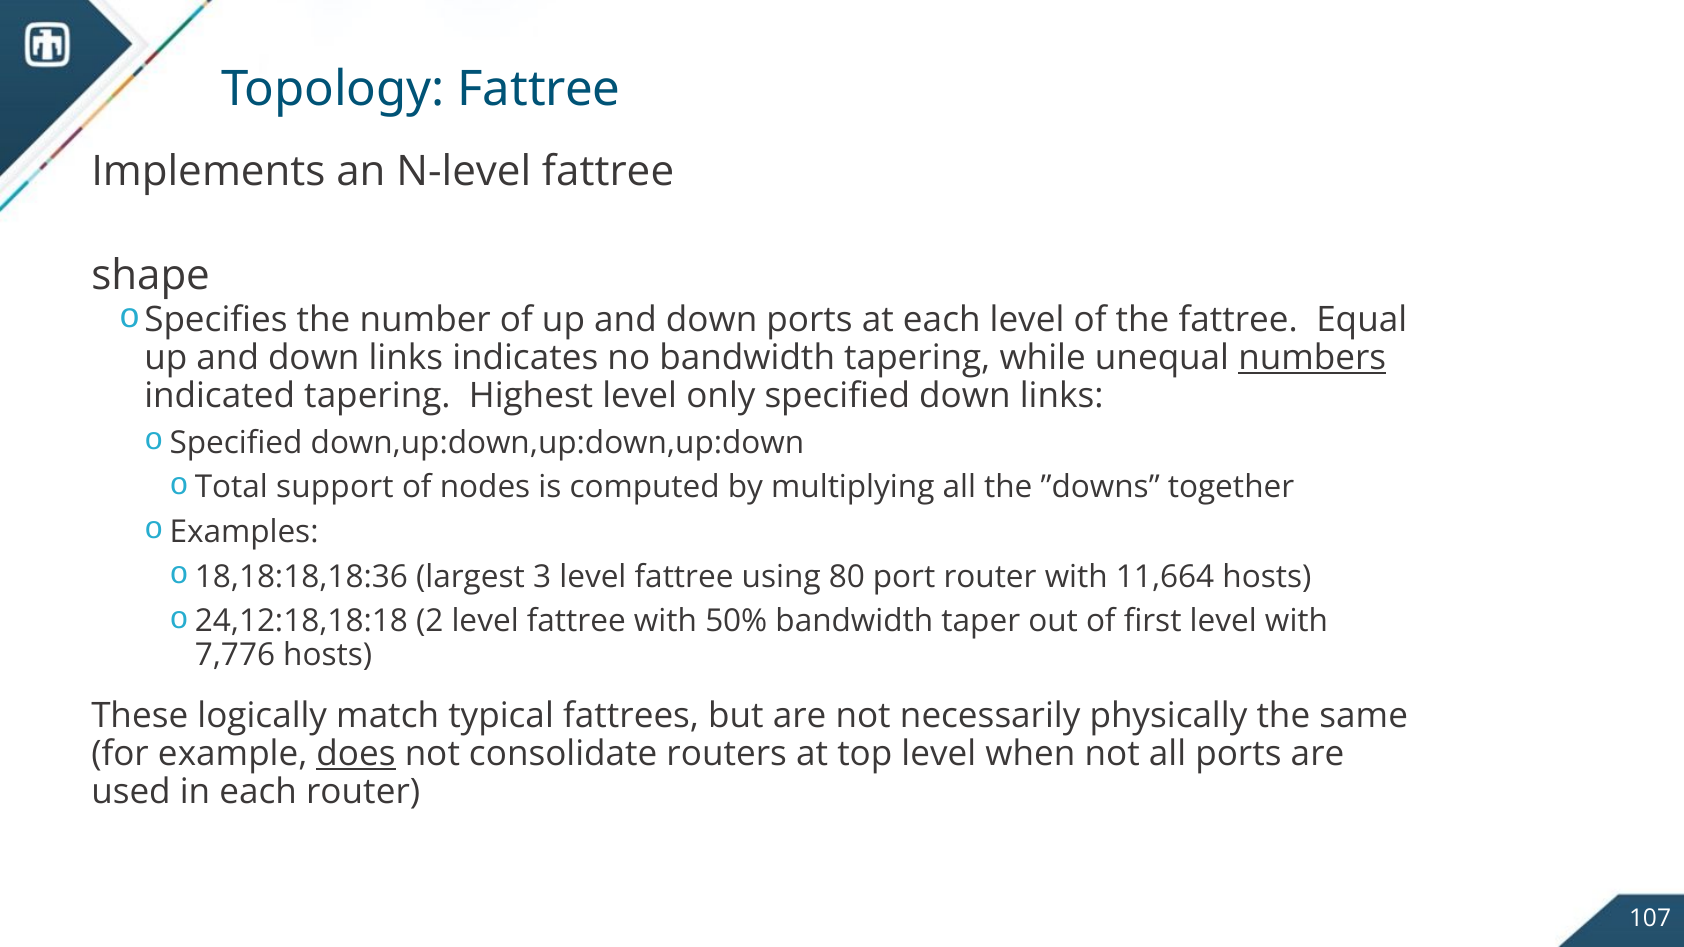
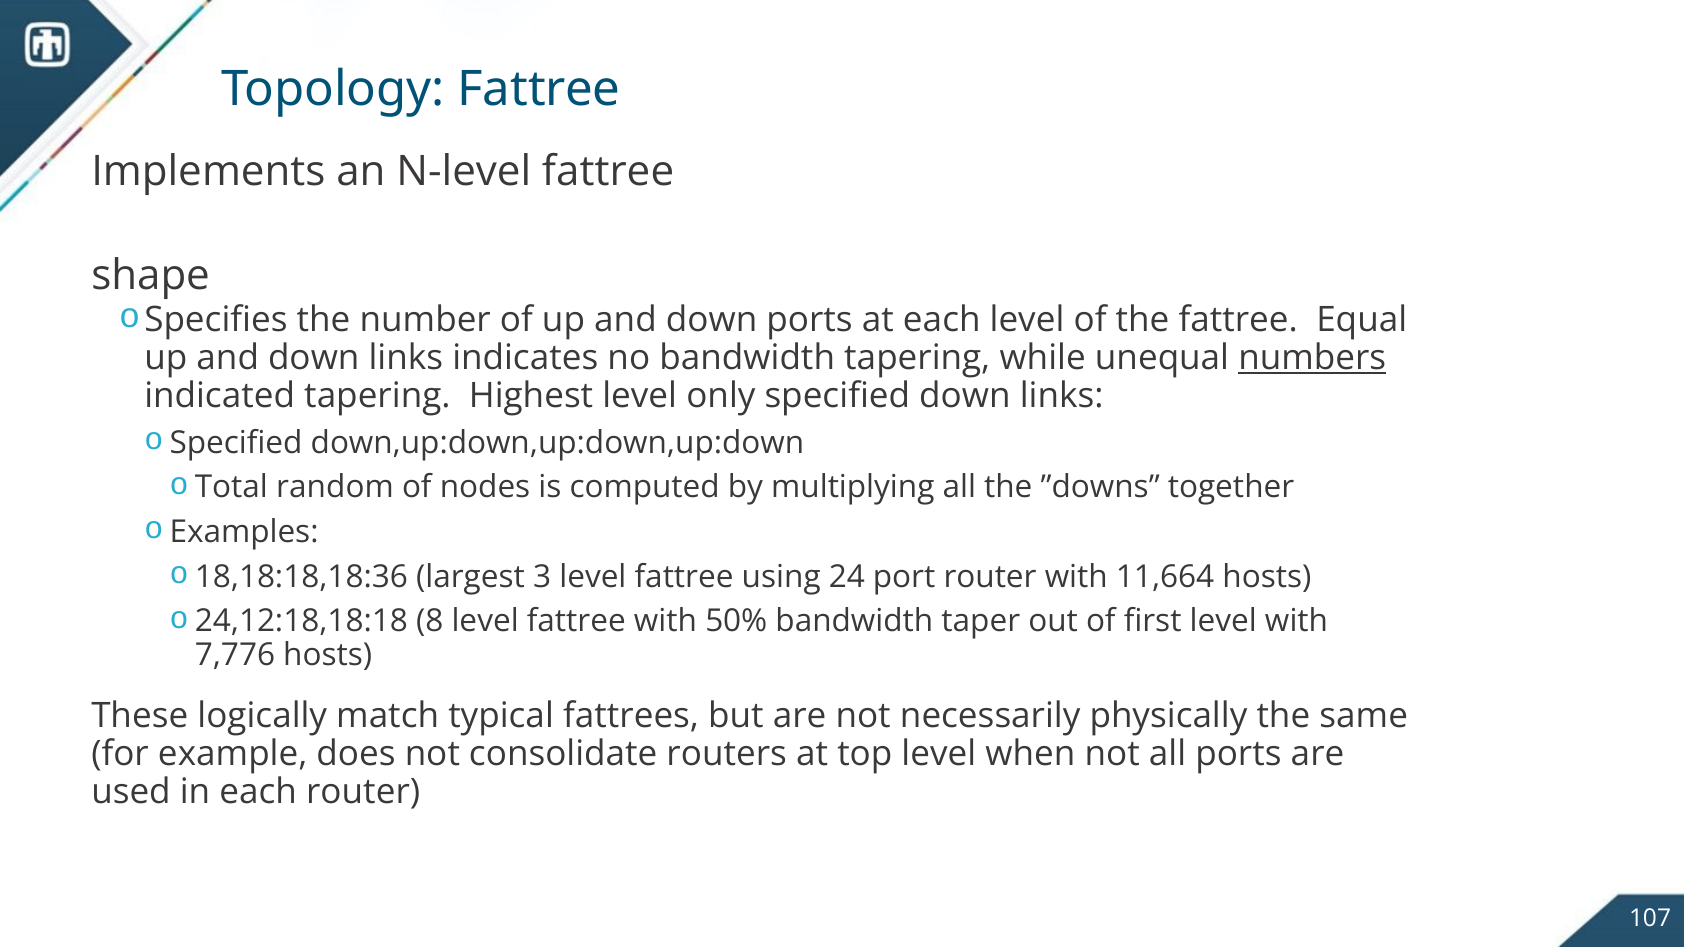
support: support -> random
80: 80 -> 24
2: 2 -> 8
does underline: present -> none
